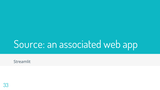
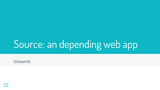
associated: associated -> depending
